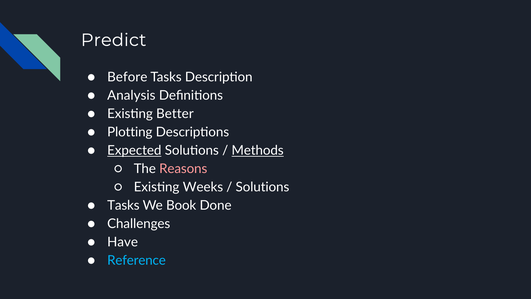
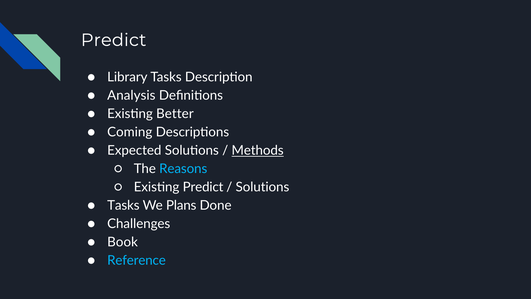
Before: Before -> Library
Plotting: Plotting -> Coming
Expected underline: present -> none
Reasons colour: pink -> light blue
Existing Weeks: Weeks -> Predict
Book: Book -> Plans
Have: Have -> Book
